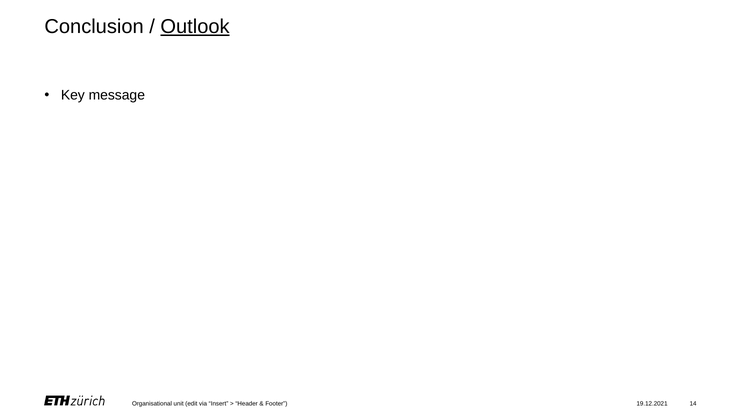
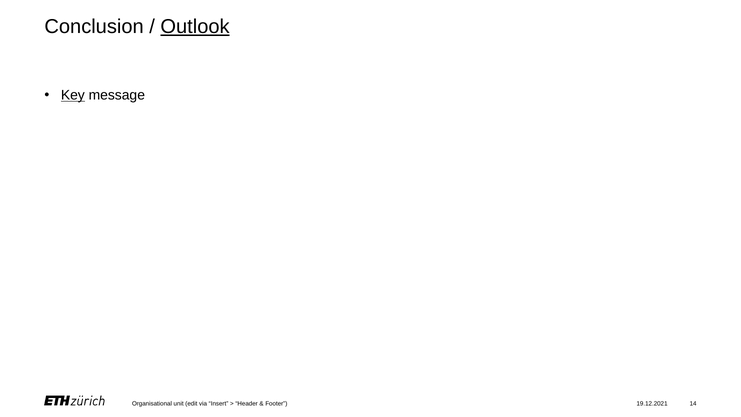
Key underline: none -> present
